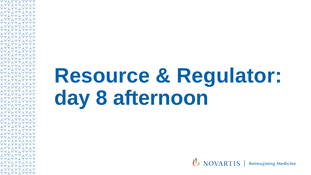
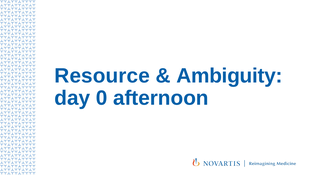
Regulator: Regulator -> Ambiguity
8: 8 -> 0
